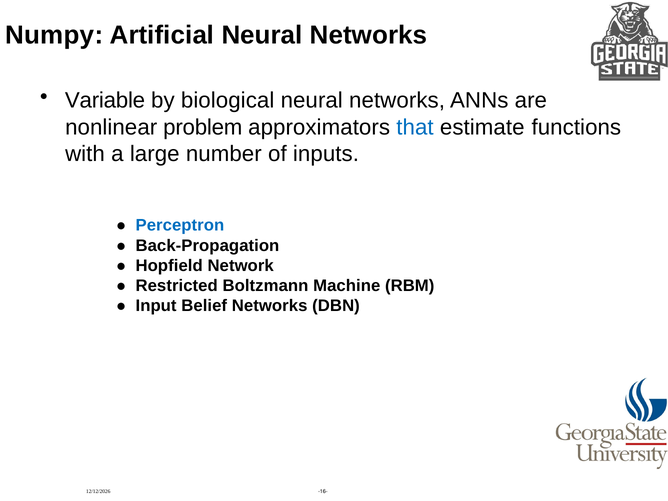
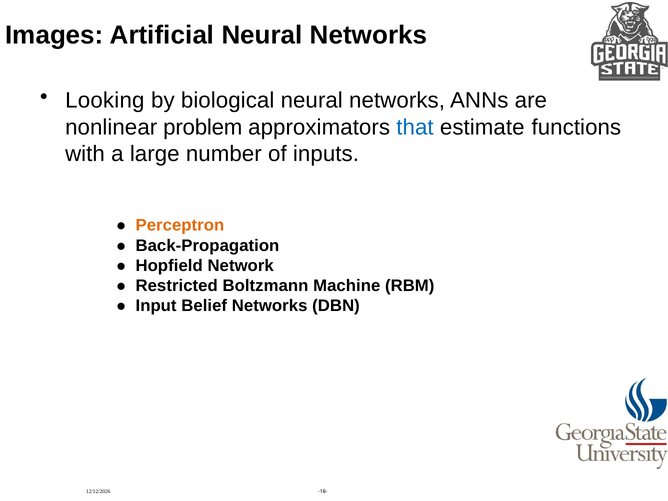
Numpy: Numpy -> Images
Variable: Variable -> Looking
Perceptron colour: blue -> orange
